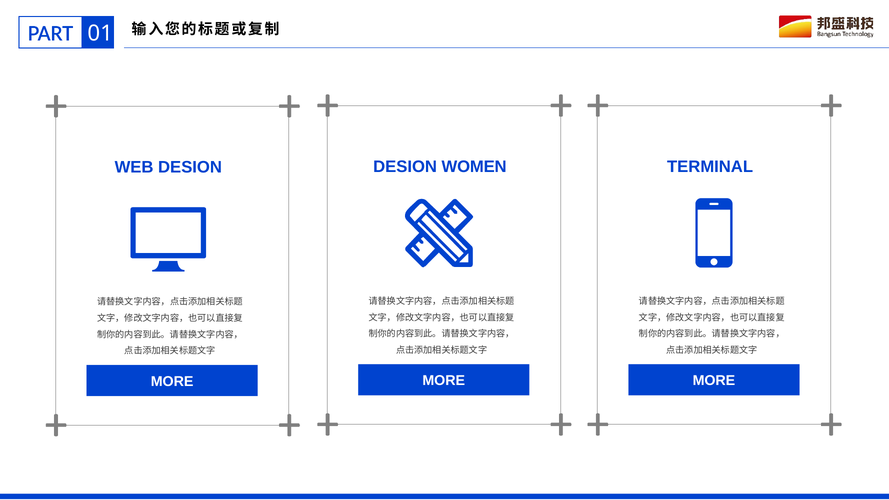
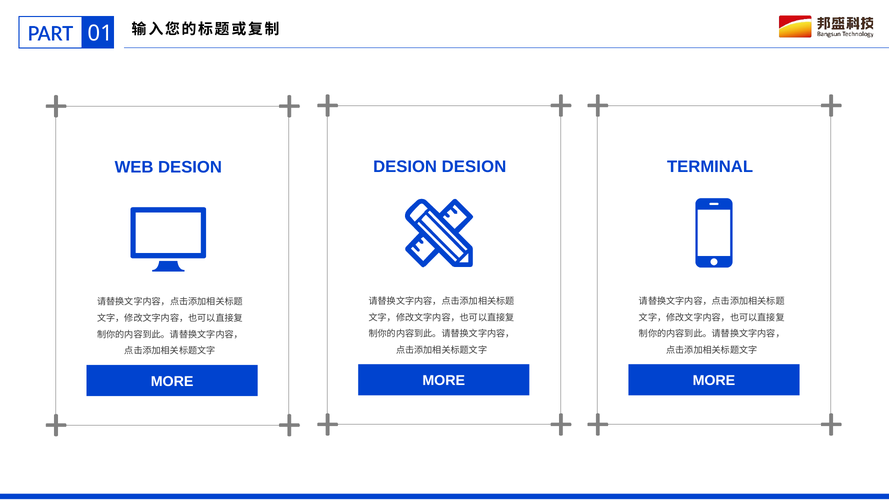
DESION WOMEN: WOMEN -> DESION
